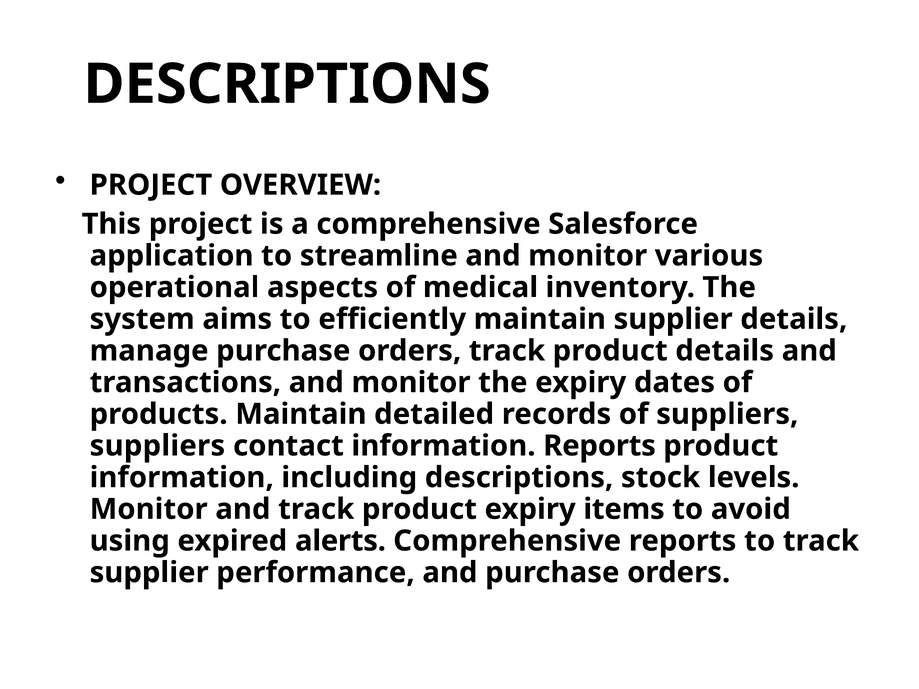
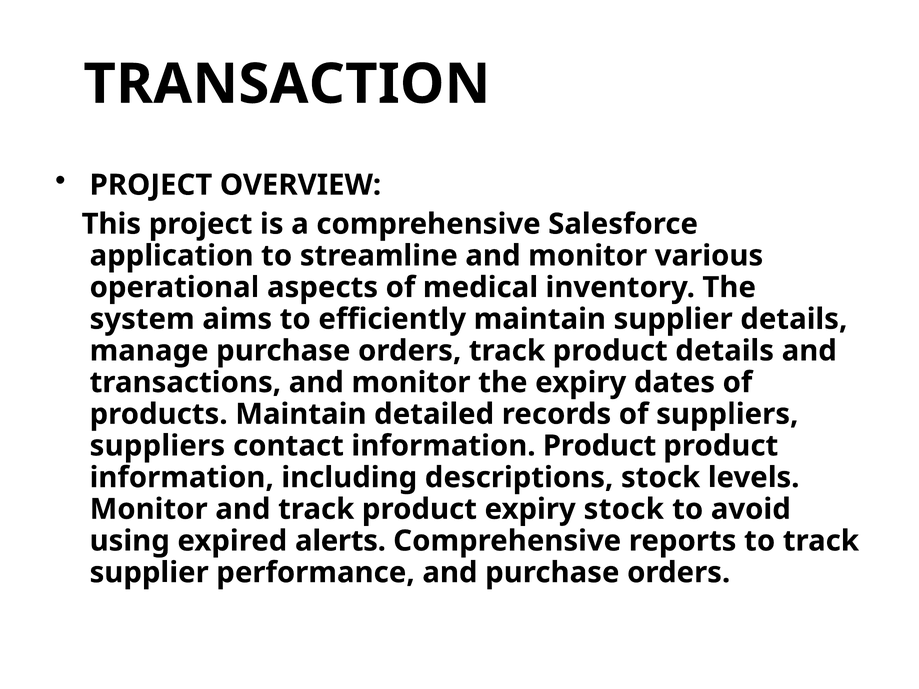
DESCRIPTIONS at (287, 84): DESCRIPTIONS -> TRANSACTION
information Reports: Reports -> Product
expiry items: items -> stock
